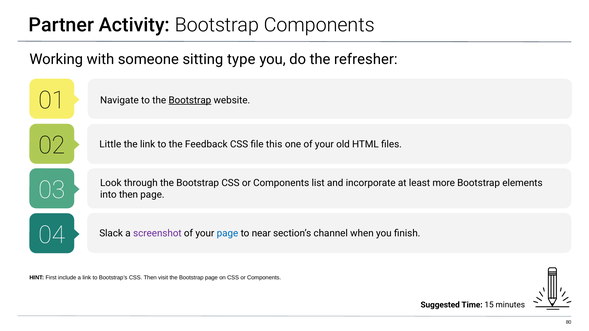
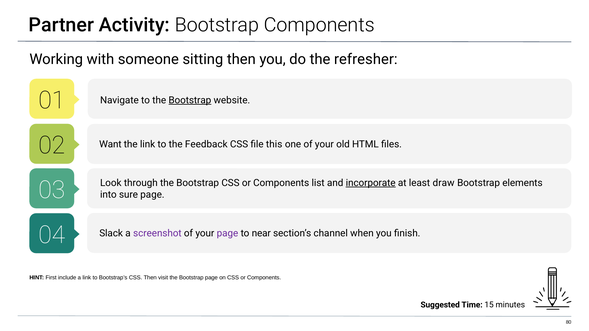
sitting type: type -> then
Little: Little -> Want
incorporate underline: none -> present
more: more -> draw
into then: then -> sure
page at (227, 233) colour: blue -> purple
